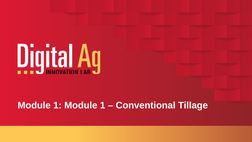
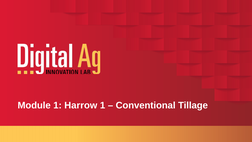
1 Module: Module -> Harrow
